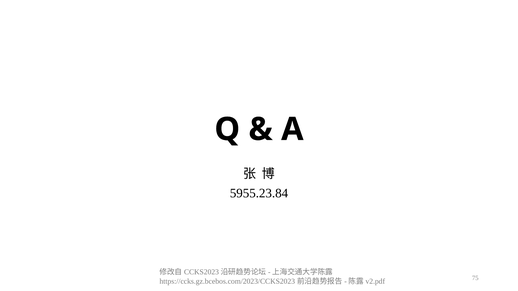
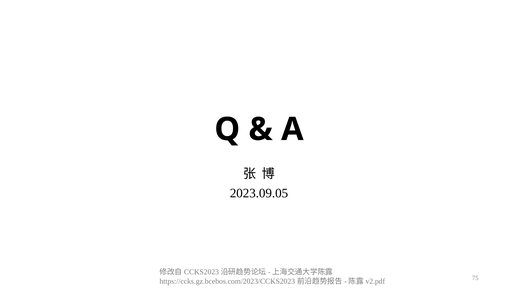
5955.23.84: 5955.23.84 -> 2023.09.05
